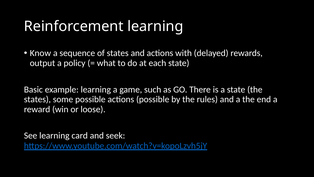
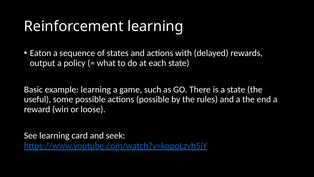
Know: Know -> Eaton
states at (37, 99): states -> useful
